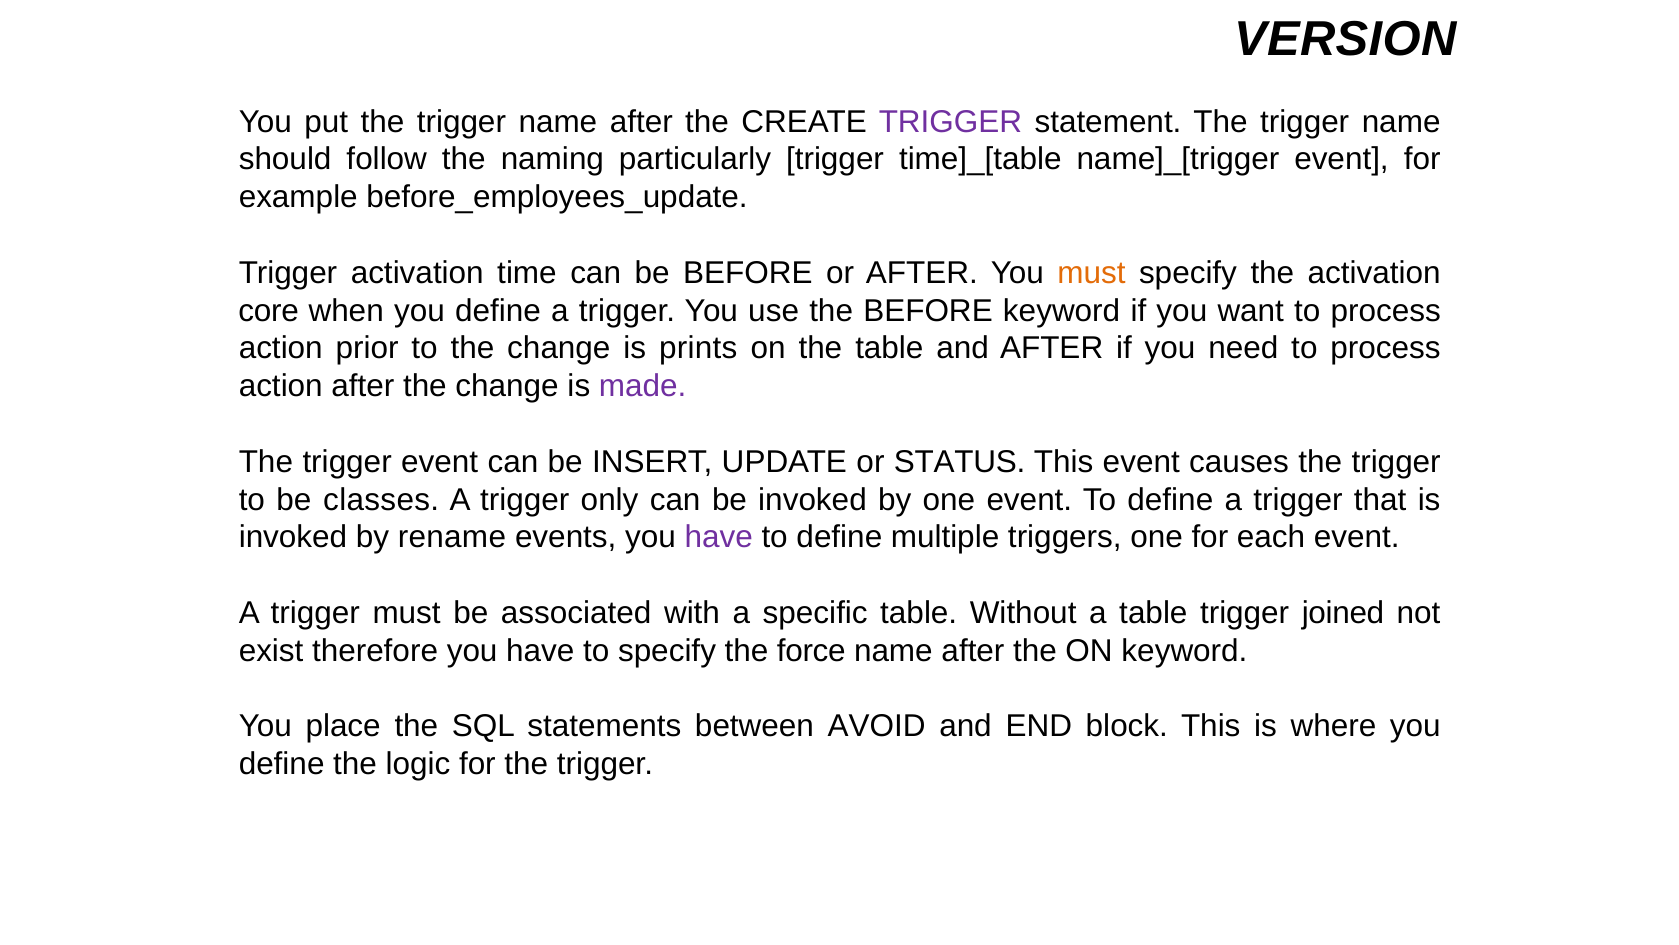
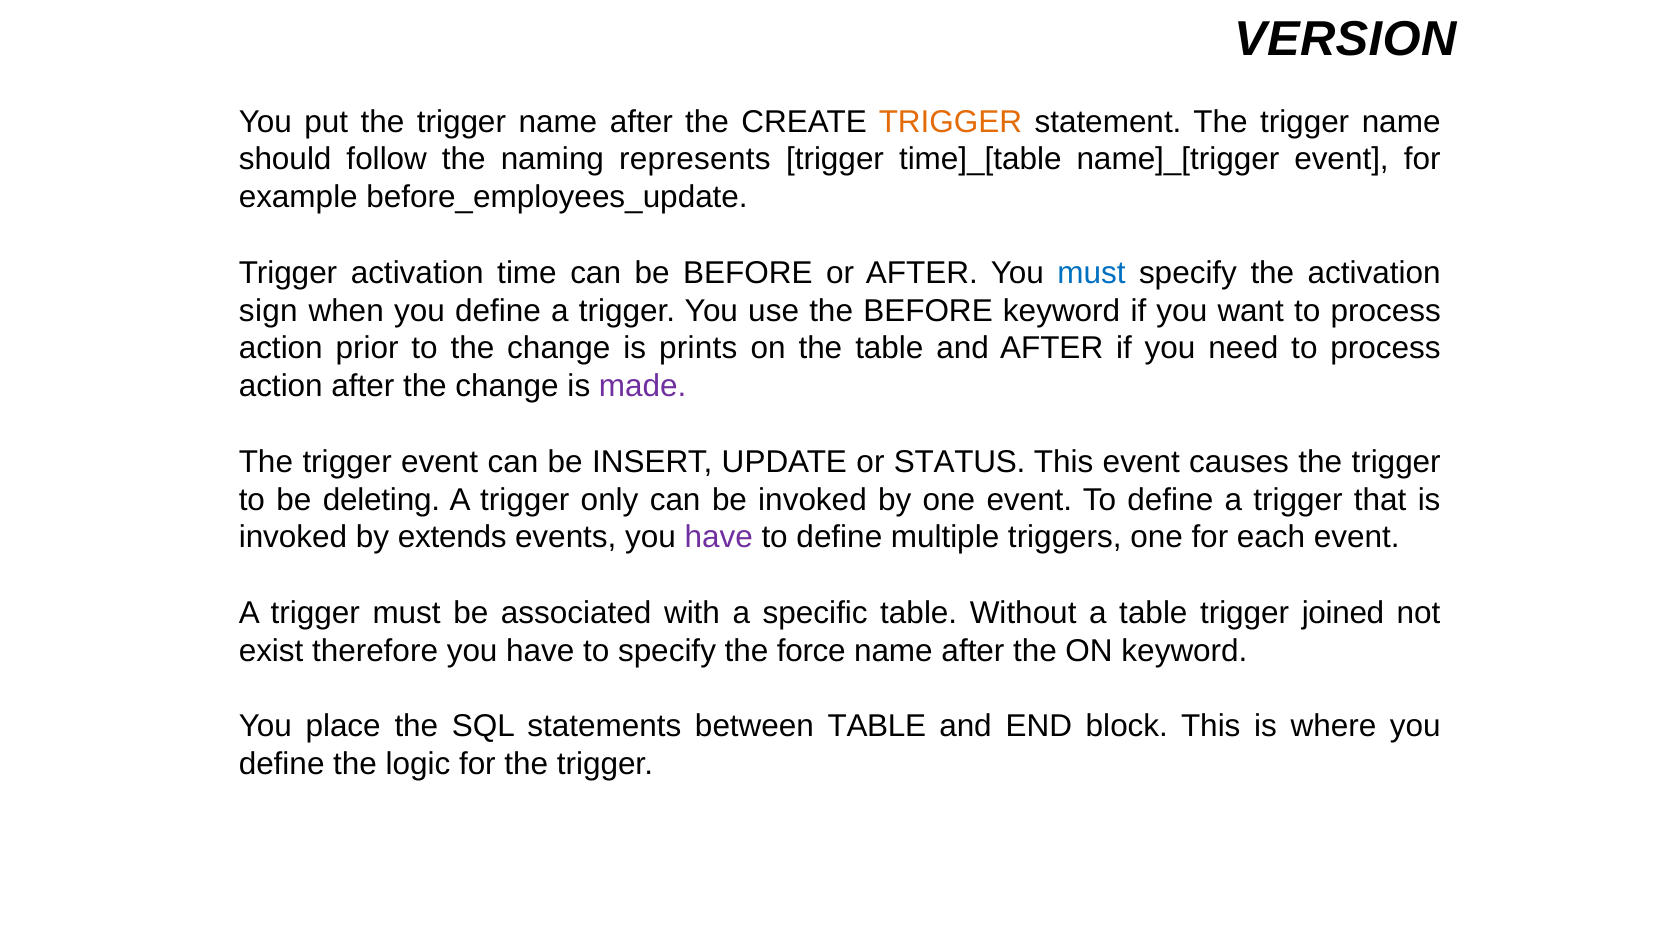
TRIGGER at (950, 122) colour: purple -> orange
particularly: particularly -> represents
must at (1092, 273) colour: orange -> blue
core: core -> sign
classes: classes -> deleting
rename: rename -> extends
between AVOID: AVOID -> TABLE
